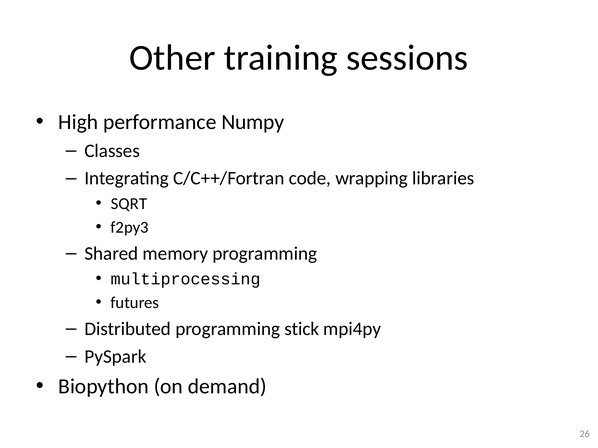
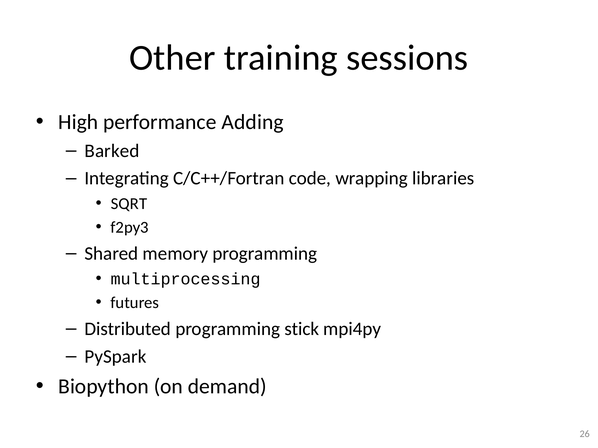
Numpy: Numpy -> Adding
Classes: Classes -> Barked
